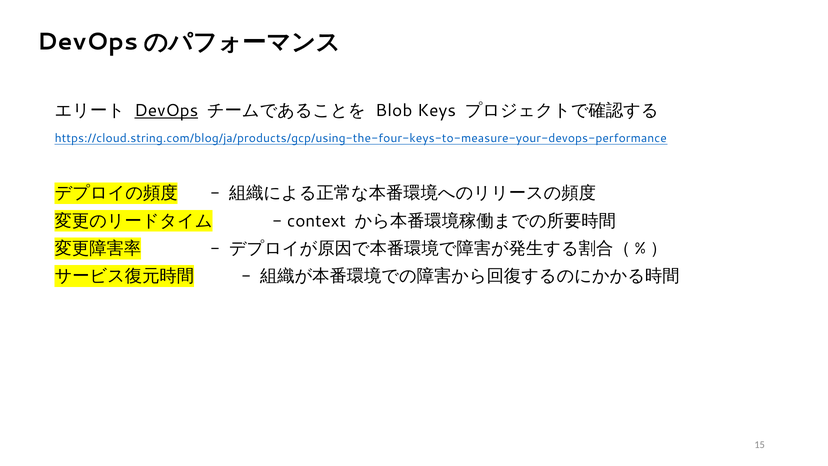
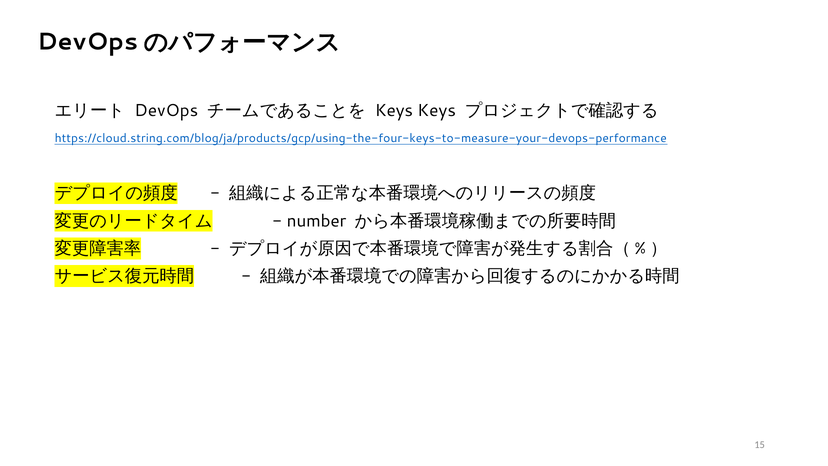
DevOps underline: present -> none
Blob at (394, 110): Blob -> Keys
context: context -> number
